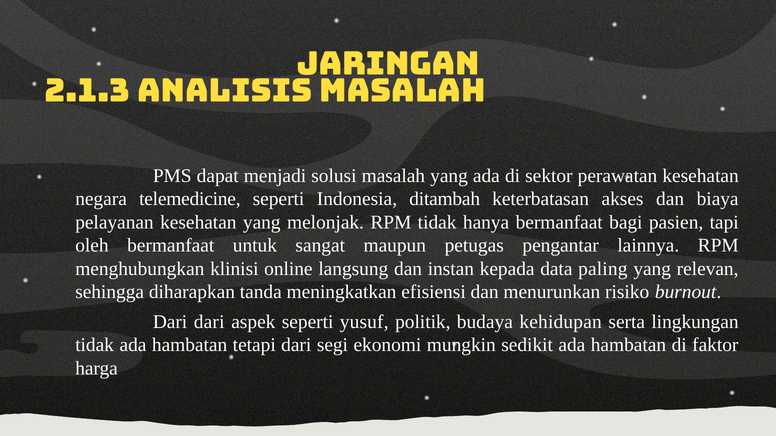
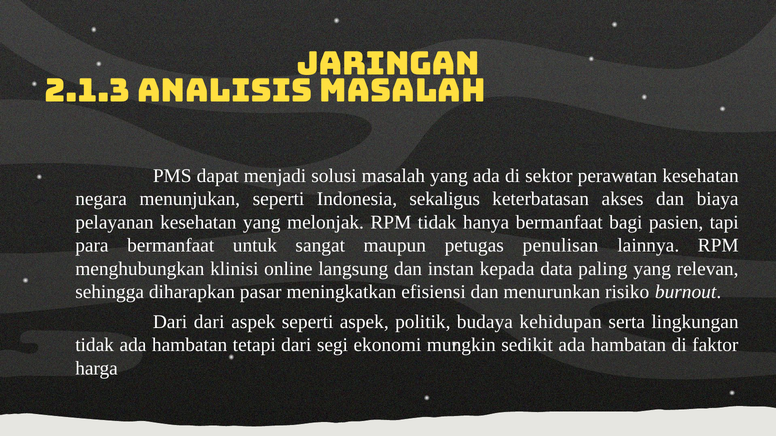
telemedicine: telemedicine -> menunjukan
ditambah: ditambah -> sekaligus
oleh: oleh -> para
pengantar: pengantar -> penulisan
tanda: tanda -> pasar
seperti yusuf: yusuf -> aspek
